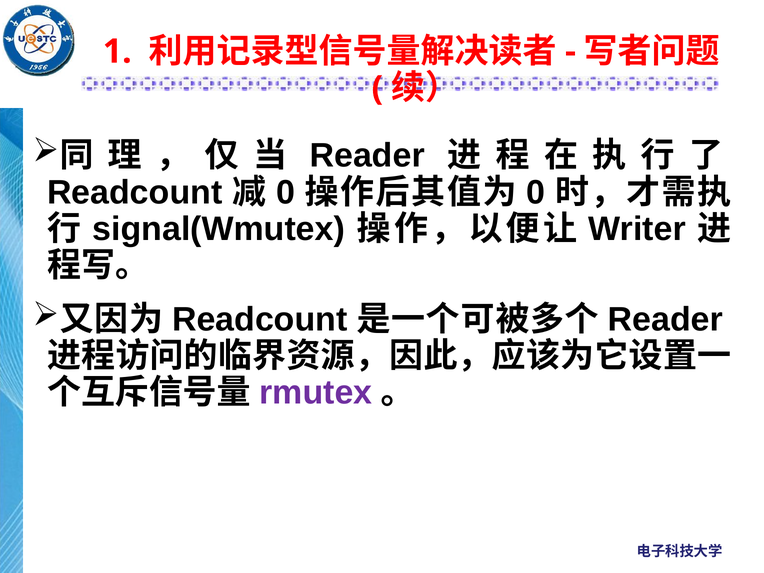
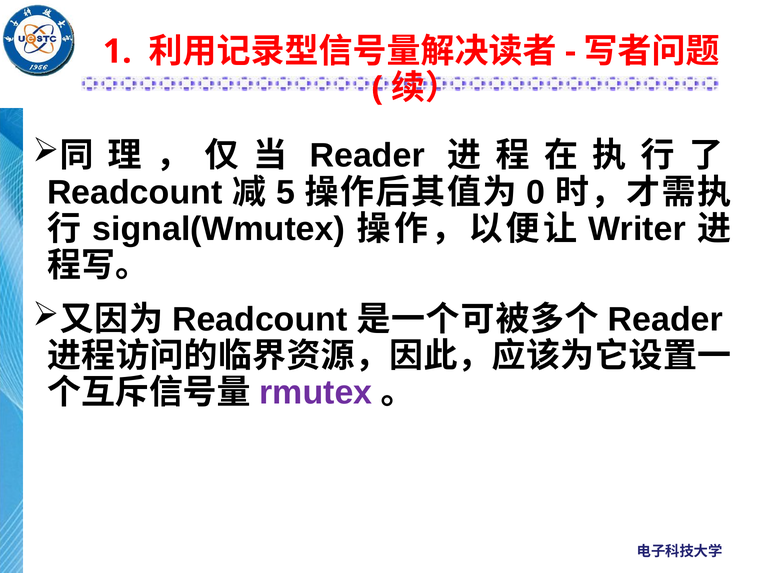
0 at (286, 192): 0 -> 5
